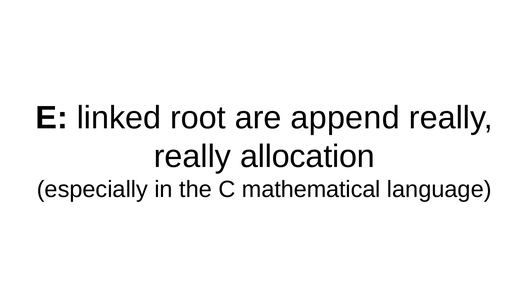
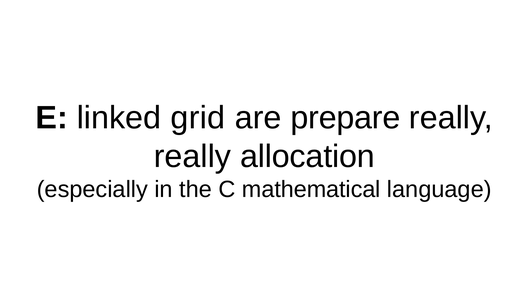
root: root -> grid
append: append -> prepare
